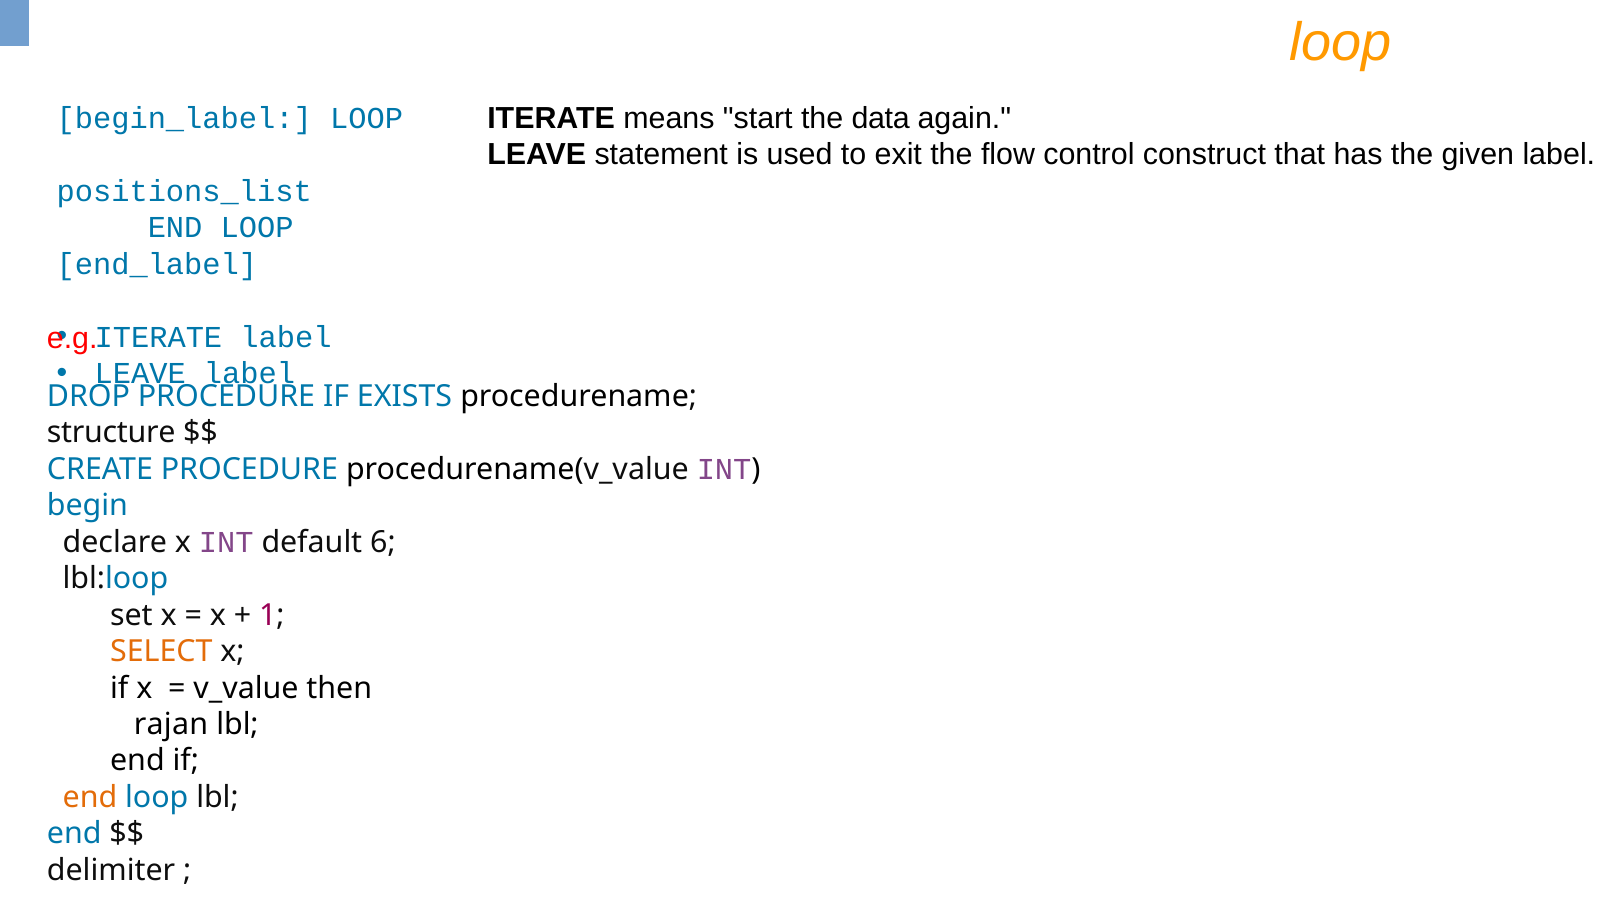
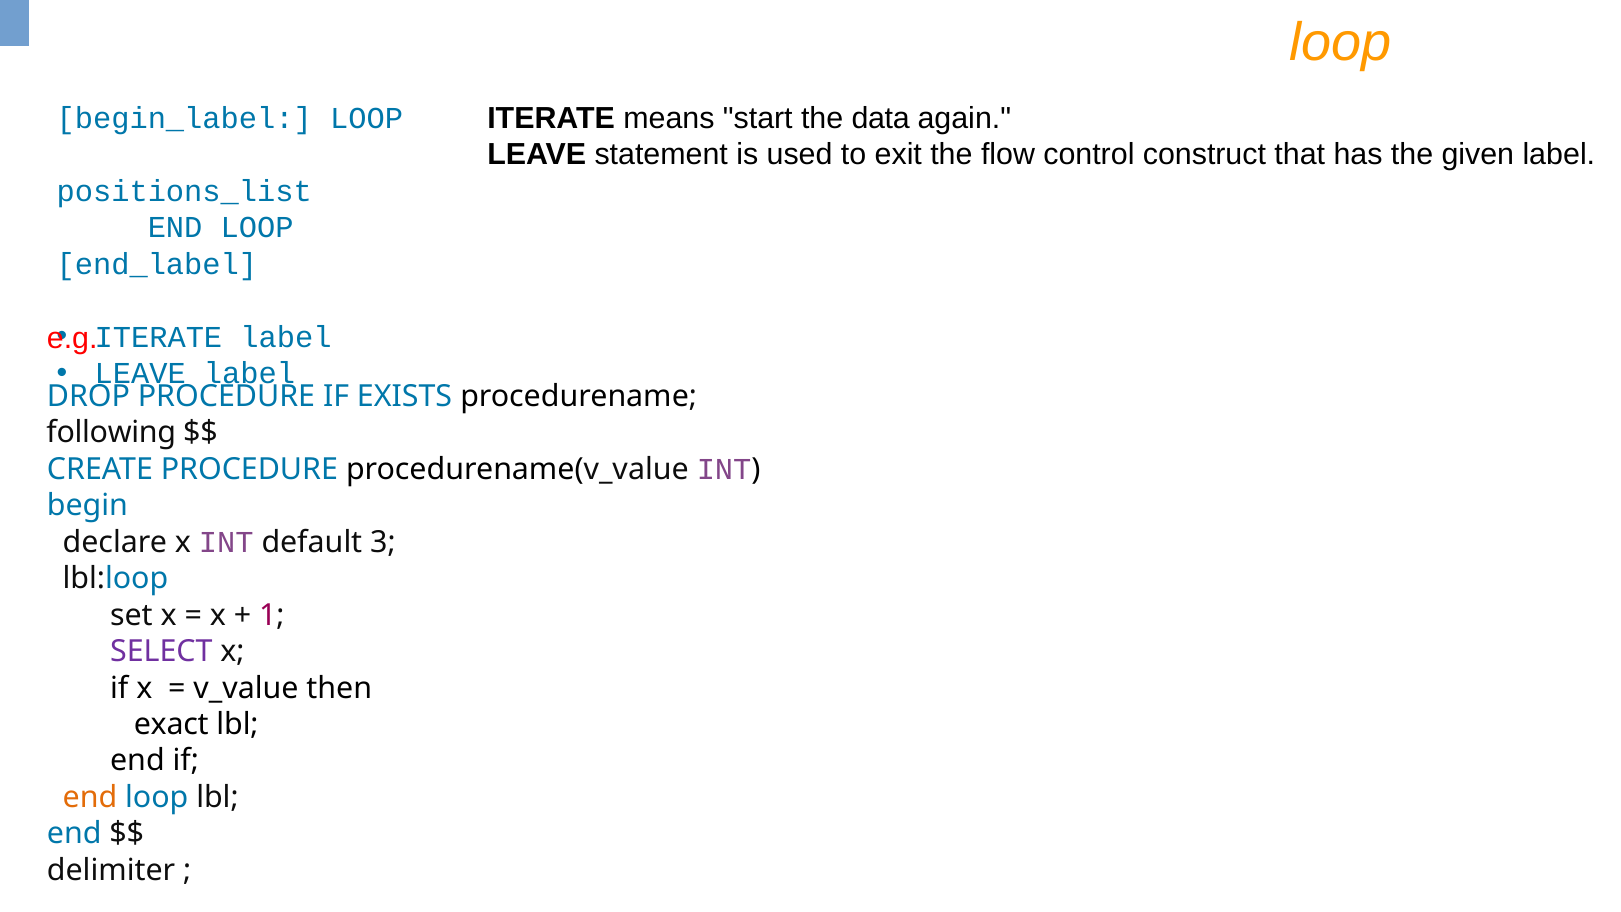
structure: structure -> following
6: 6 -> 3
SELECT colour: orange -> purple
rajan: rajan -> exact
